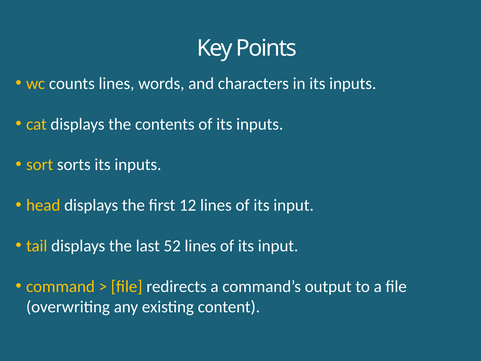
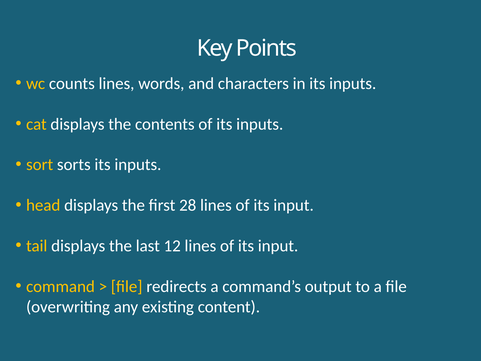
12: 12 -> 28
52: 52 -> 12
